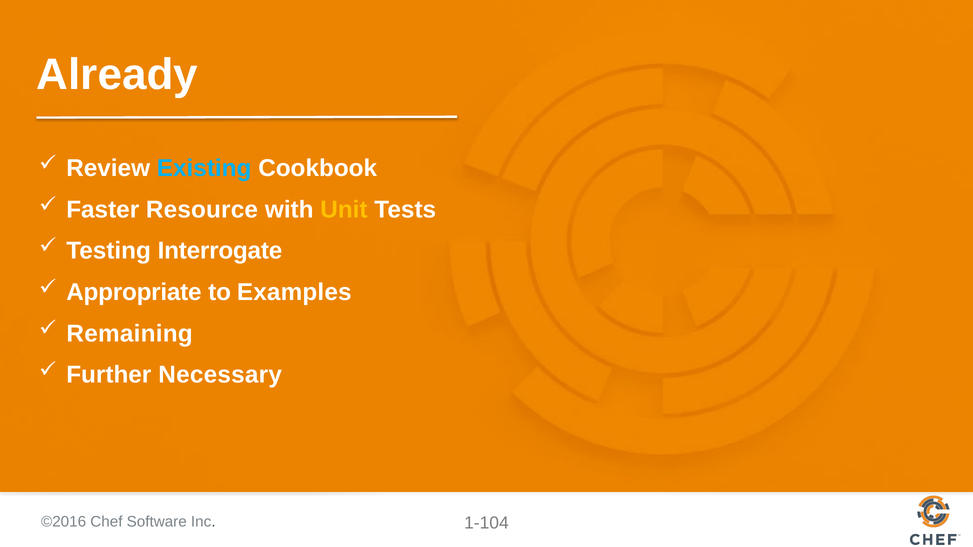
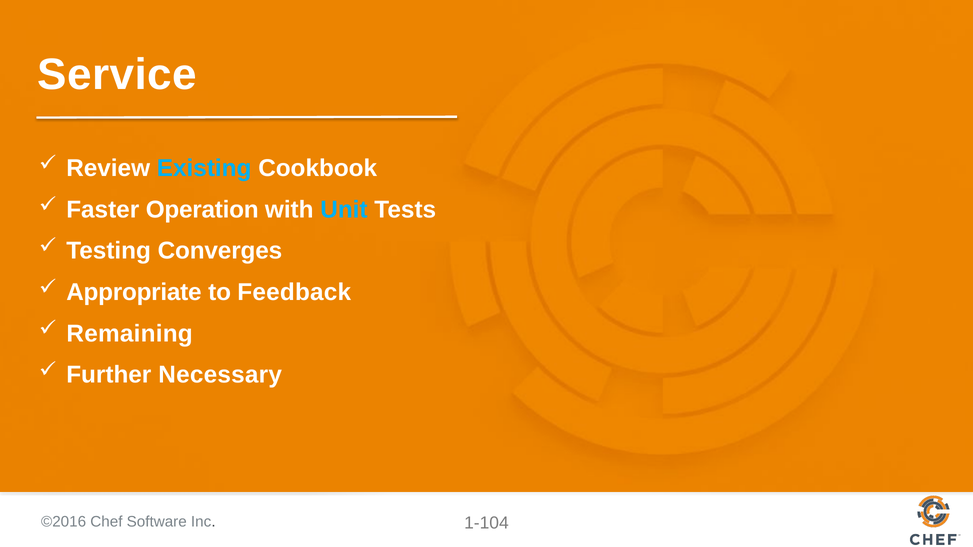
Already: Already -> Service
Resource: Resource -> Operation
Unit colour: yellow -> light blue
Interrogate: Interrogate -> Converges
Examples: Examples -> Feedback
